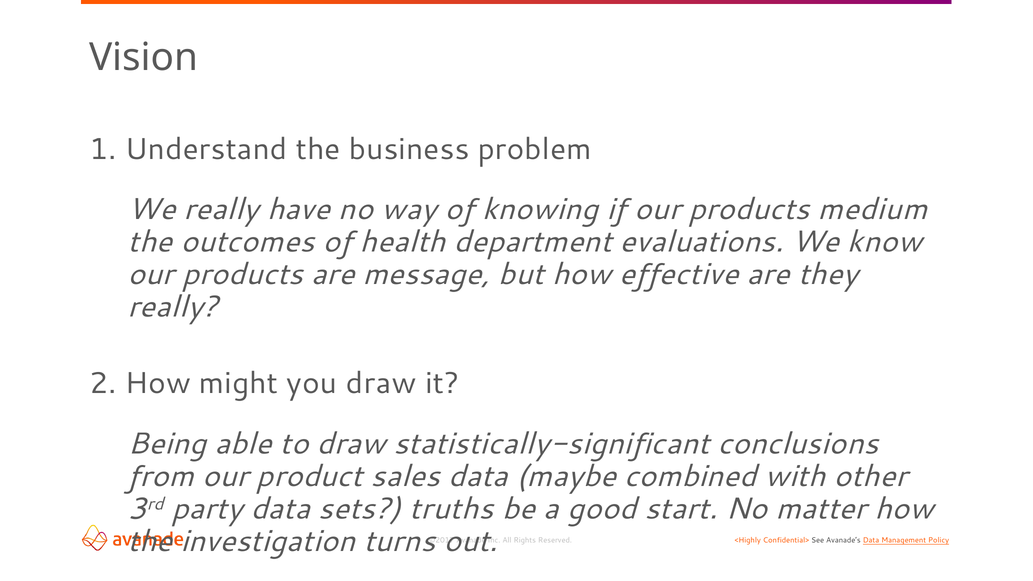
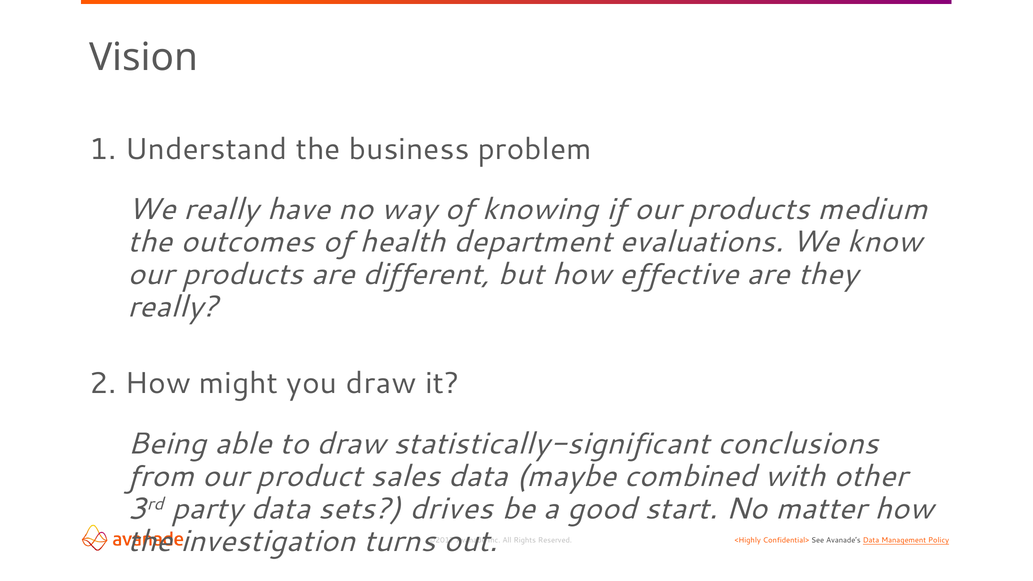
message: message -> different
truths: truths -> drives
